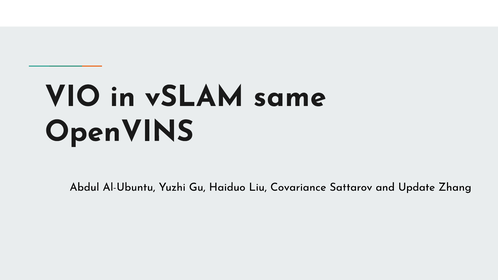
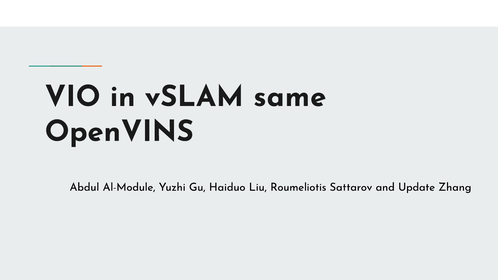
Al-Ubuntu: Al-Ubuntu -> Al-Module
Covariance: Covariance -> Roumeliotis
